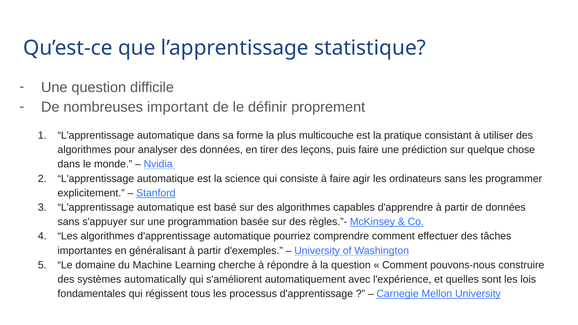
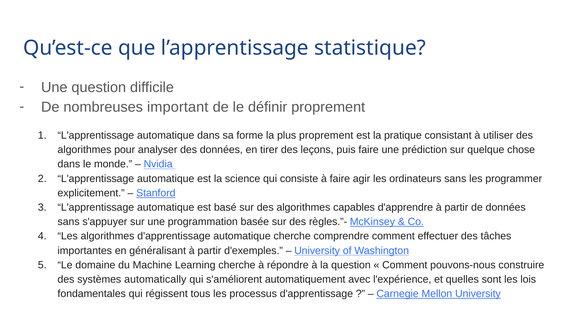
plus multicouche: multicouche -> proprement
automatique pourriez: pourriez -> cherche
